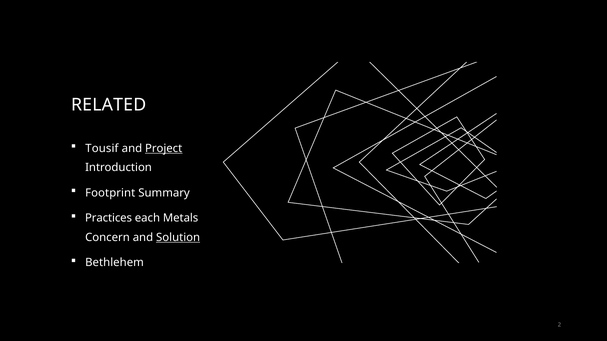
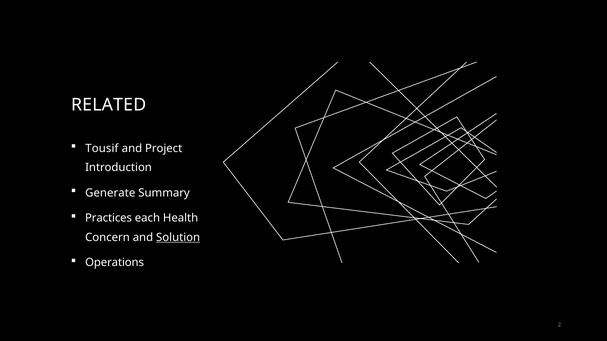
Project underline: present -> none
Footprint: Footprint -> Generate
Metals: Metals -> Health
Bethlehem: Bethlehem -> Operations
